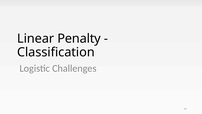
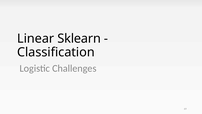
Penalty: Penalty -> Sklearn
